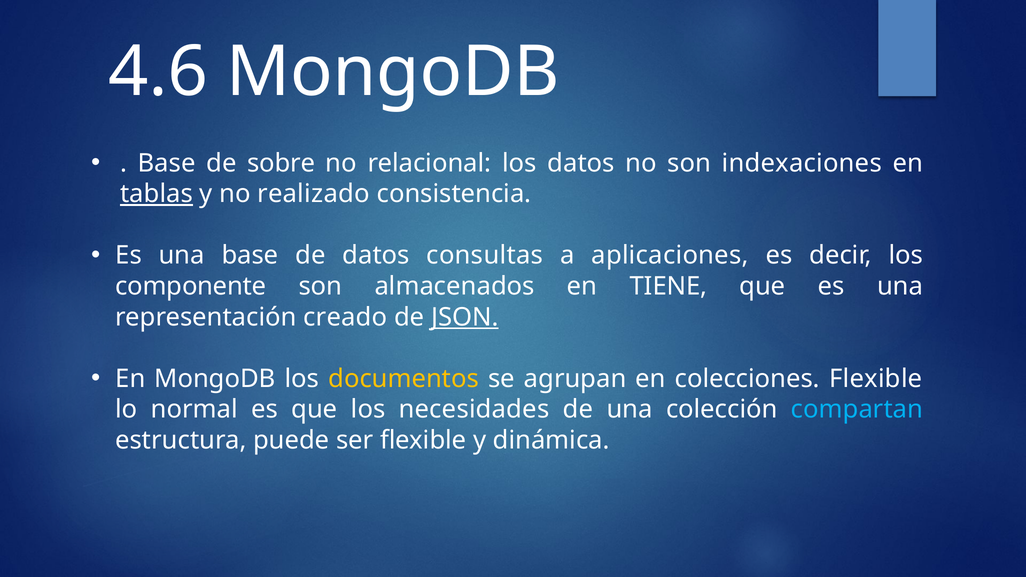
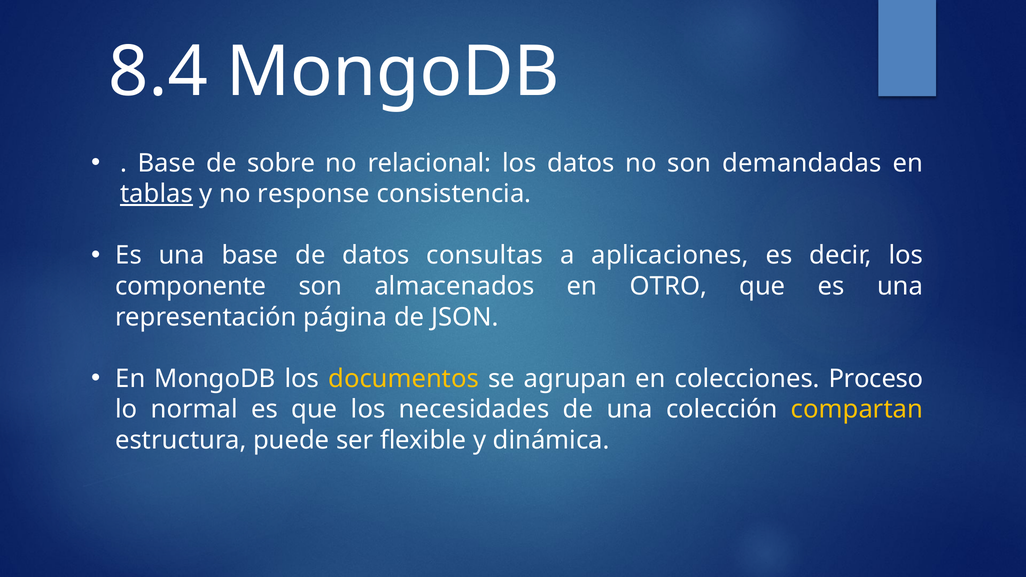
4.6: 4.6 -> 8.4
indexaciones: indexaciones -> demandadas
realizado: realizado -> response
TIENE: TIENE -> OTRO
creado: creado -> página
JSON underline: present -> none
colecciones Flexible: Flexible -> Proceso
compartan colour: light blue -> yellow
